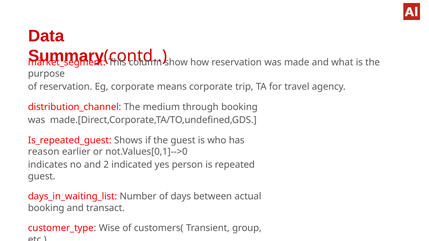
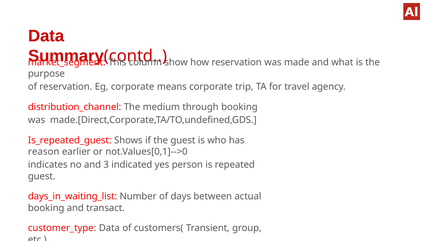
2: 2 -> 3
customer_type Wise: Wise -> Data
